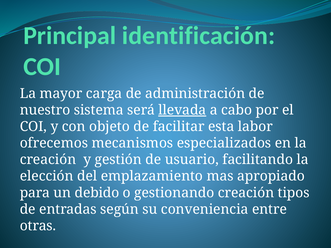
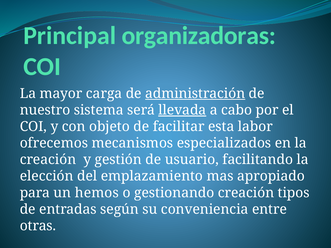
identificación: identificación -> organizadoras
administración underline: none -> present
debido: debido -> hemos
